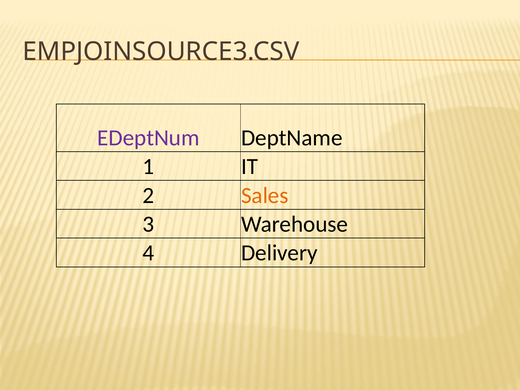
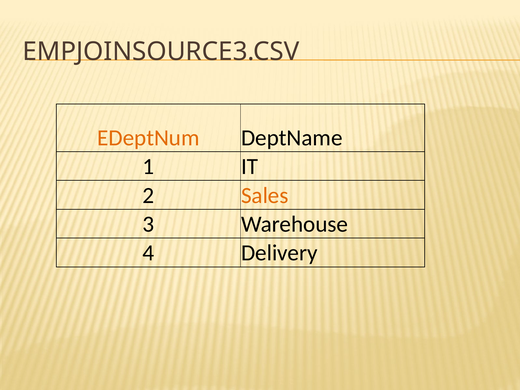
EDeptNum colour: purple -> orange
